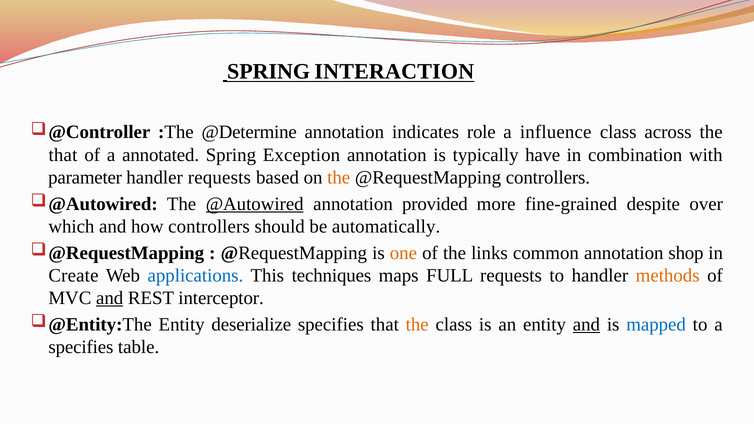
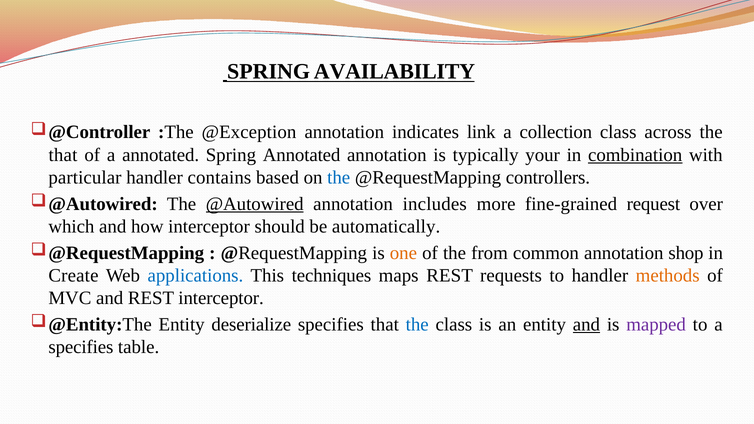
INTERACTION: INTERACTION -> AVAILABILITY
@Determine: @Determine -> @Exception
role: role -> link
influence: influence -> collection
Spring Exception: Exception -> Annotated
have: have -> your
combination underline: none -> present
parameter: parameter -> particular
handler requests: requests -> contains
the at (339, 178) colour: orange -> blue
provided: provided -> includes
despite: despite -> request
how controllers: controllers -> interceptor
links: links -> from
maps FULL: FULL -> REST
and at (110, 298) underline: present -> none
the at (417, 325) colour: orange -> blue
mapped colour: blue -> purple
